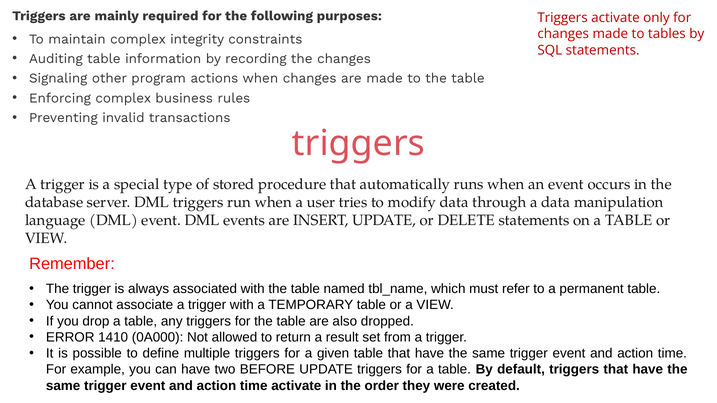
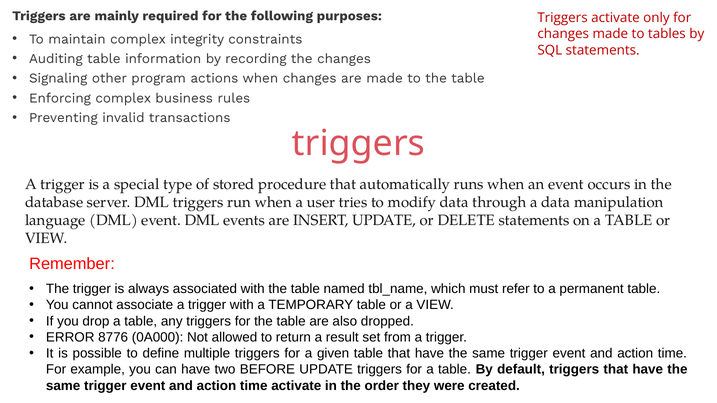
1410: 1410 -> 8776
